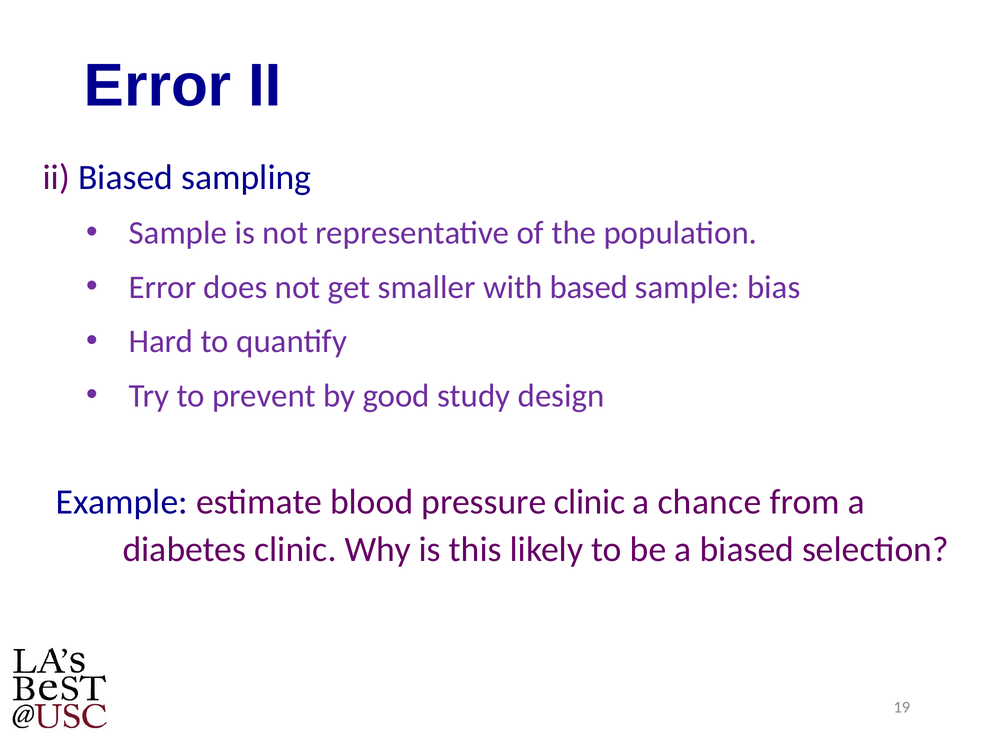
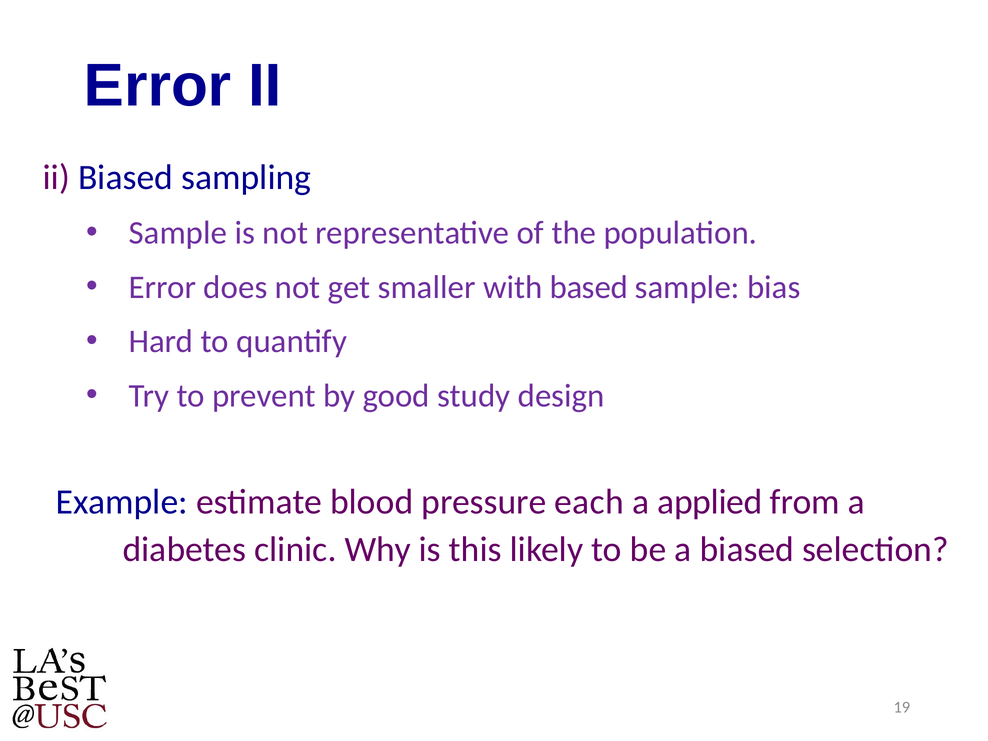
pressure clinic: clinic -> each
chance: chance -> applied
